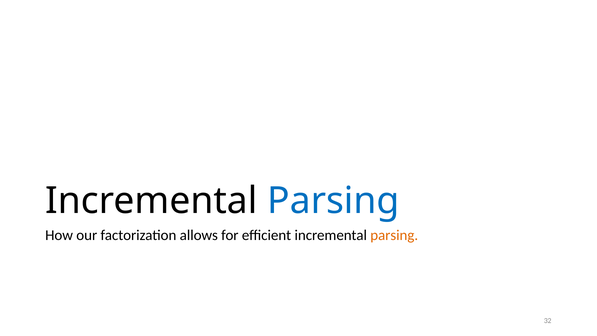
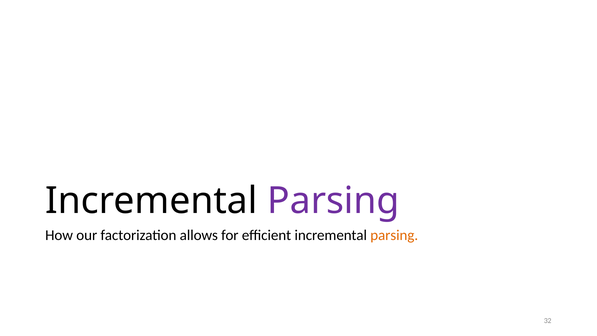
Parsing at (333, 201) colour: blue -> purple
